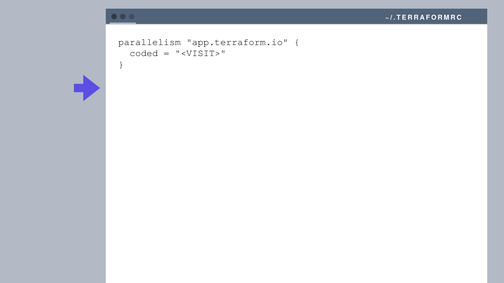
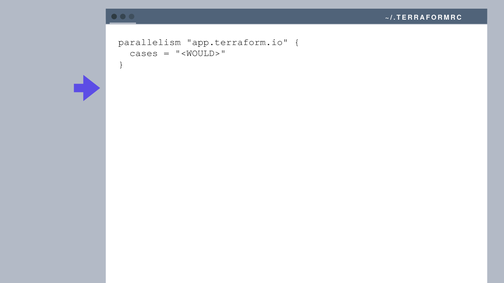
coded: coded -> cases
<VISIT>: <VISIT> -> <WOULD>
